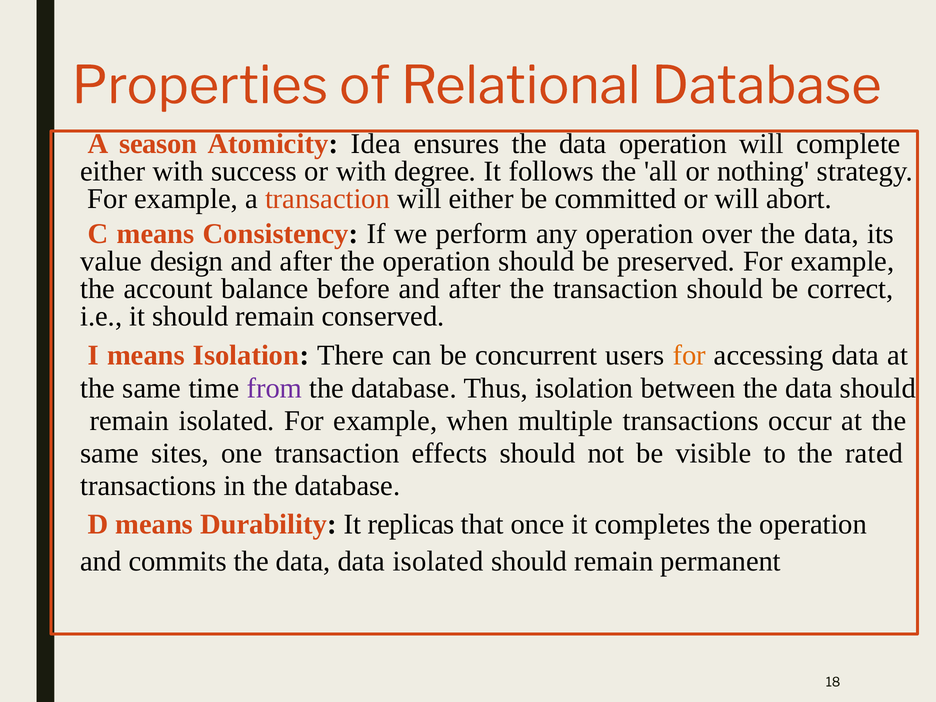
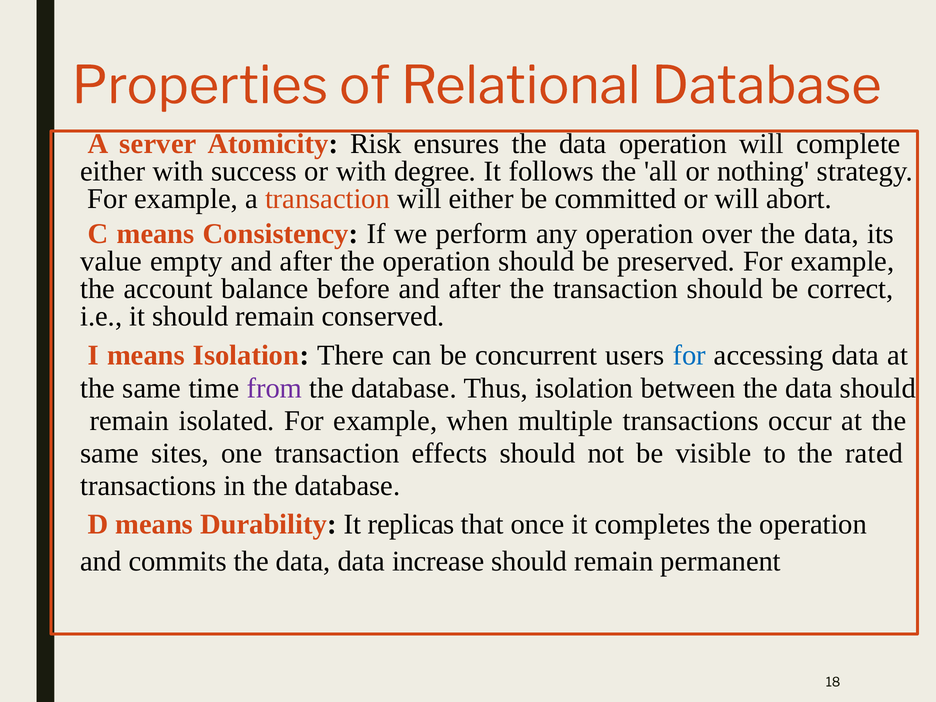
season: season -> server
Idea: Idea -> Risk
design: design -> empty
for at (689, 355) colour: orange -> blue
data isolated: isolated -> increase
